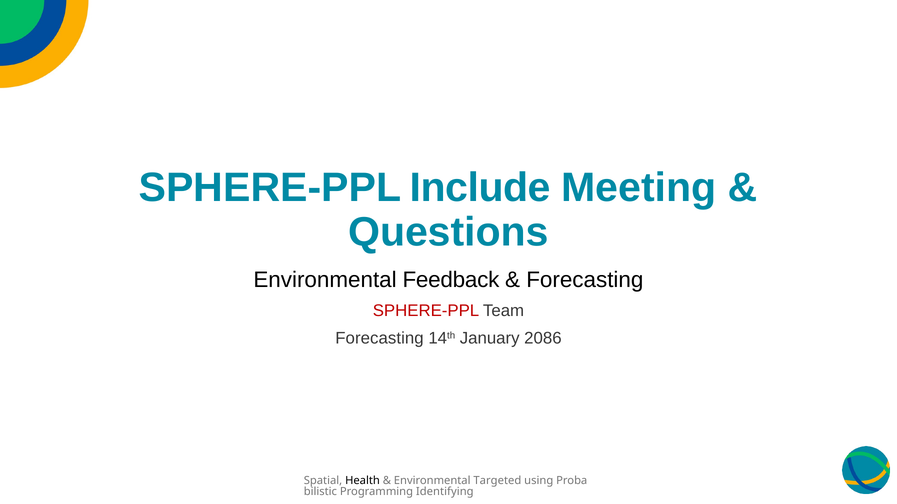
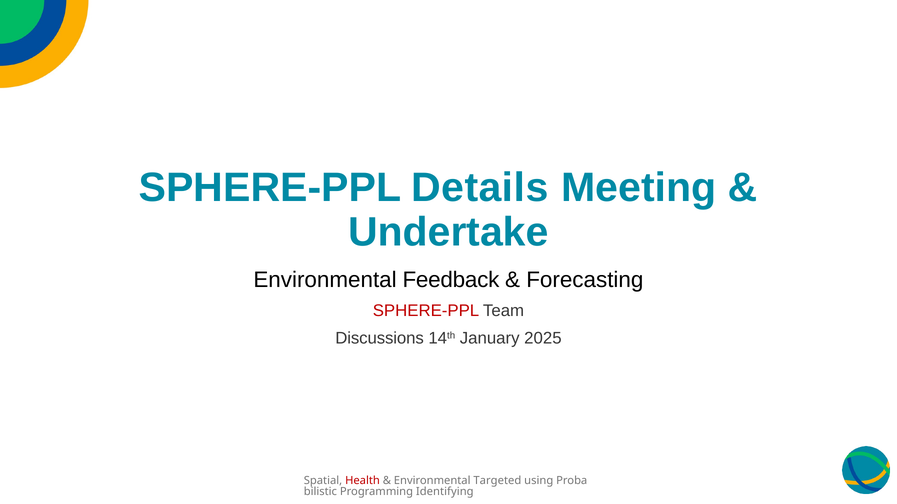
Include: Include -> Details
Questions: Questions -> Undertake
Forecasting at (379, 338): Forecasting -> Discussions
2086: 2086 -> 2025
Health colour: black -> red
